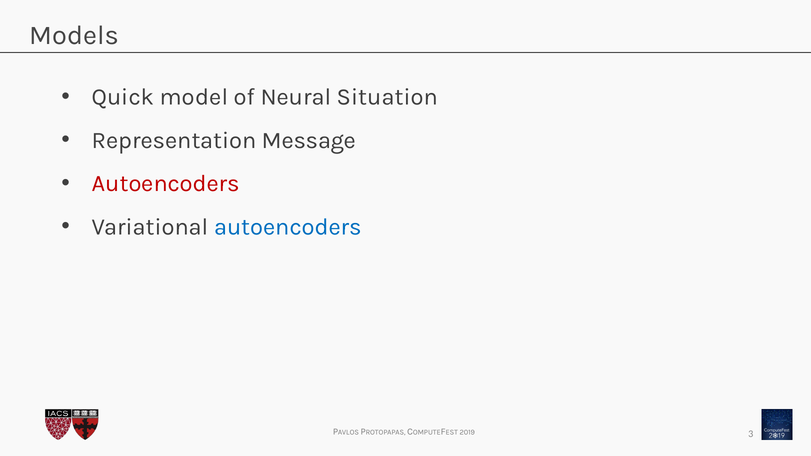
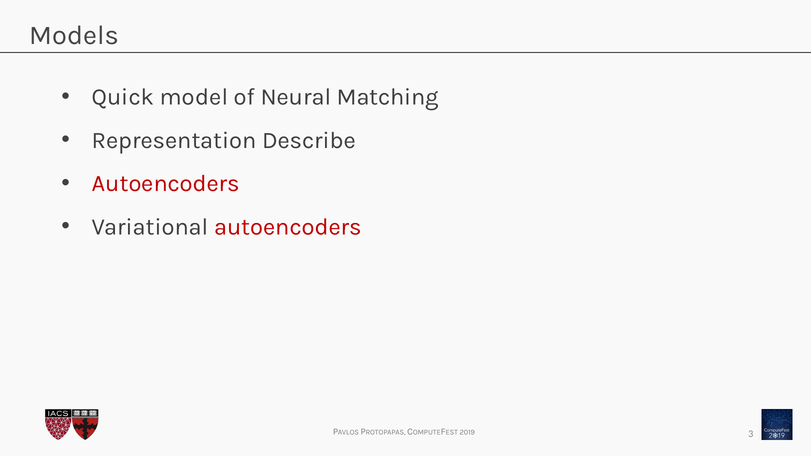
Situation: Situation -> Matching
Message: Message -> Describe
autoencoders at (288, 227) colour: blue -> red
